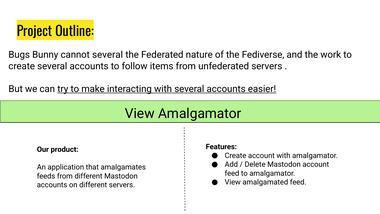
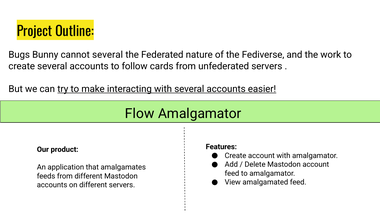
items: items -> cards
View at (140, 113): View -> Flow
